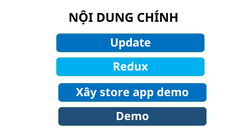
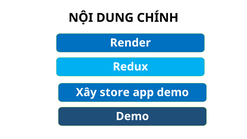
Update: Update -> Render
